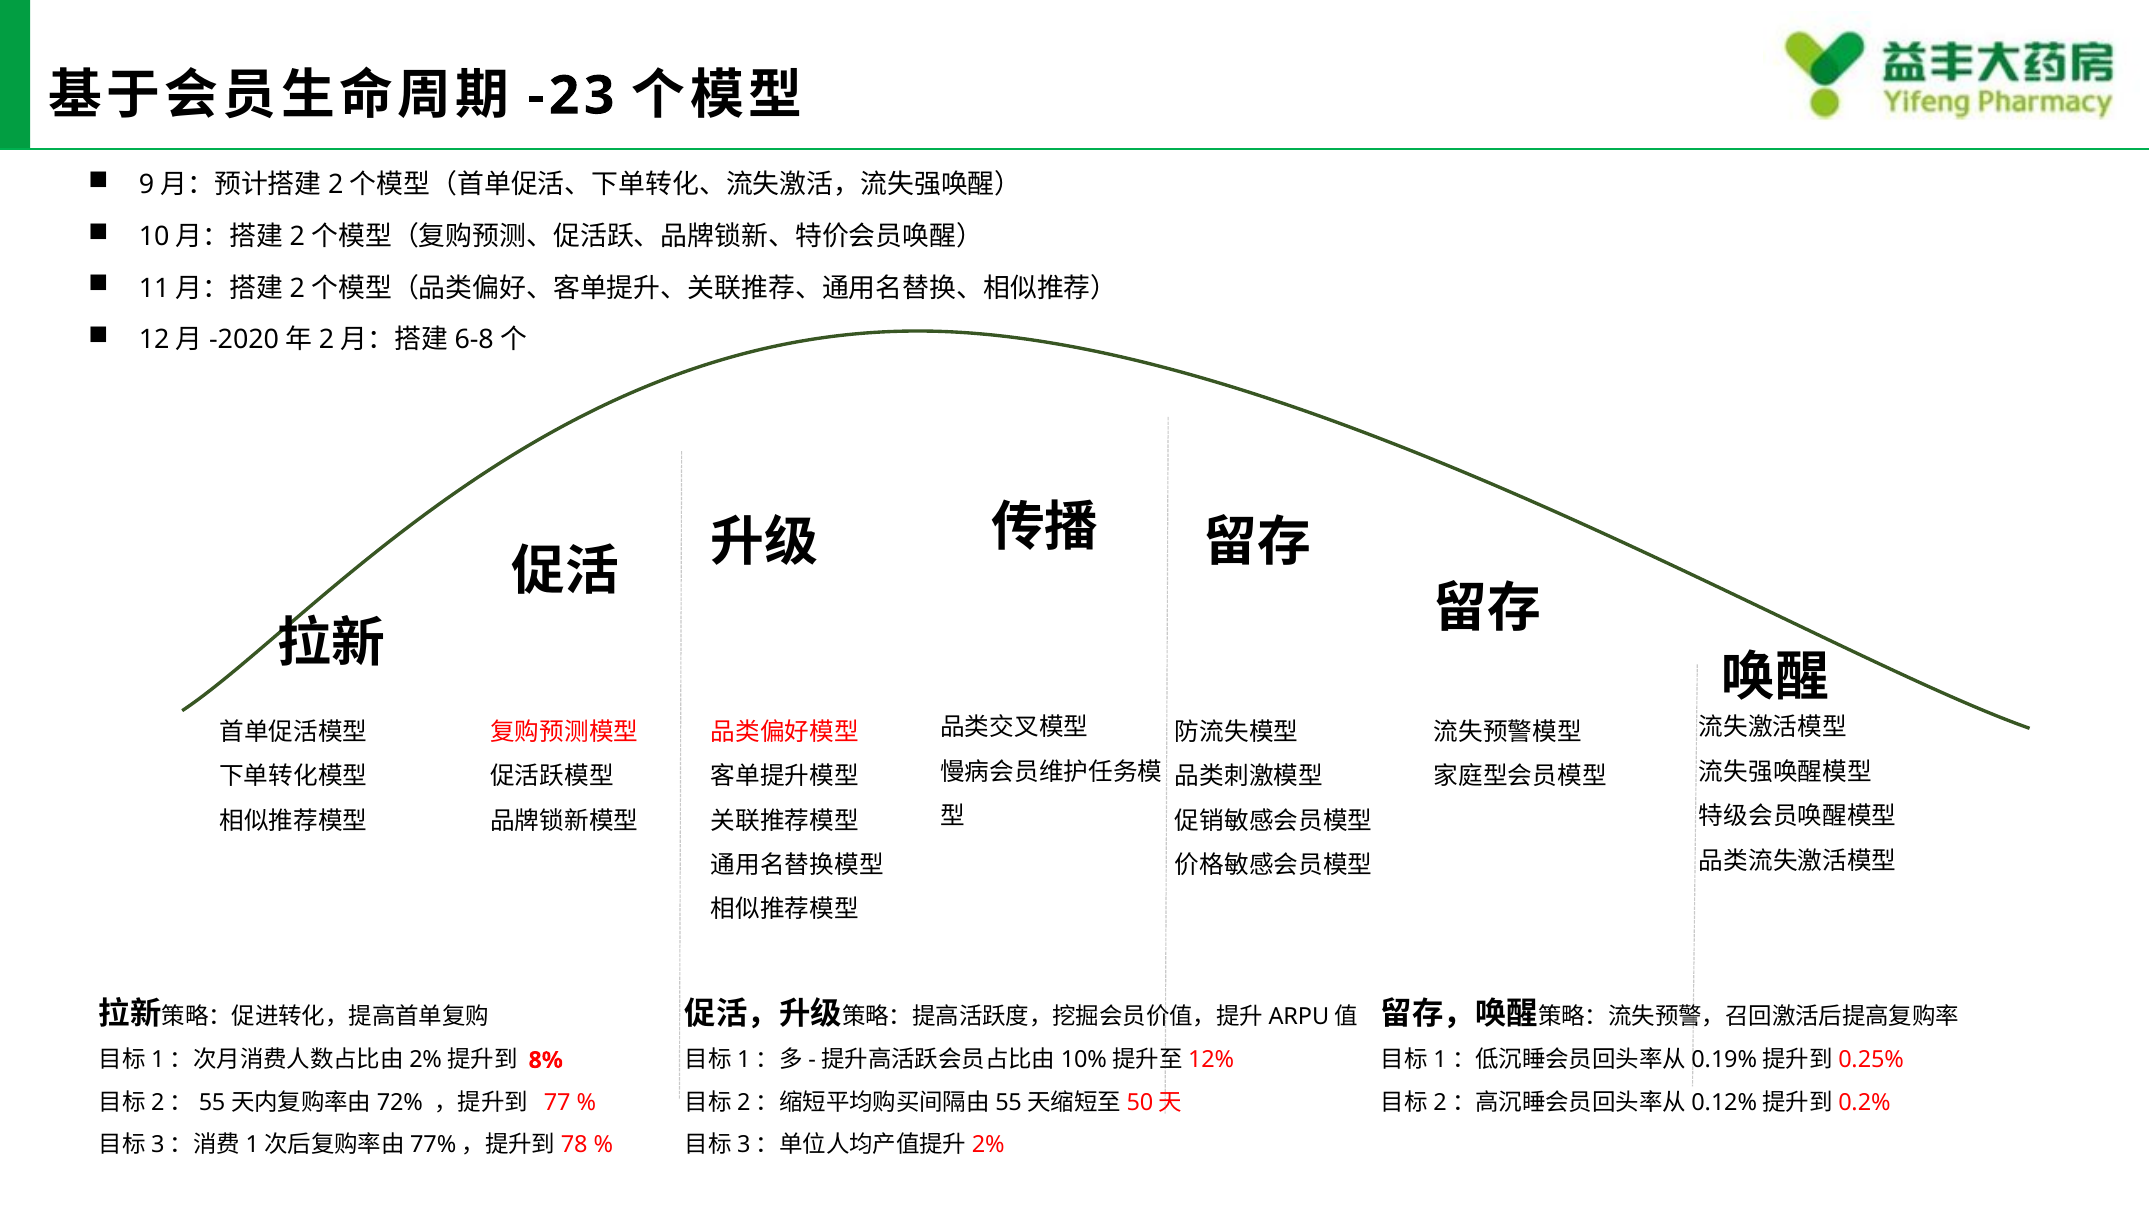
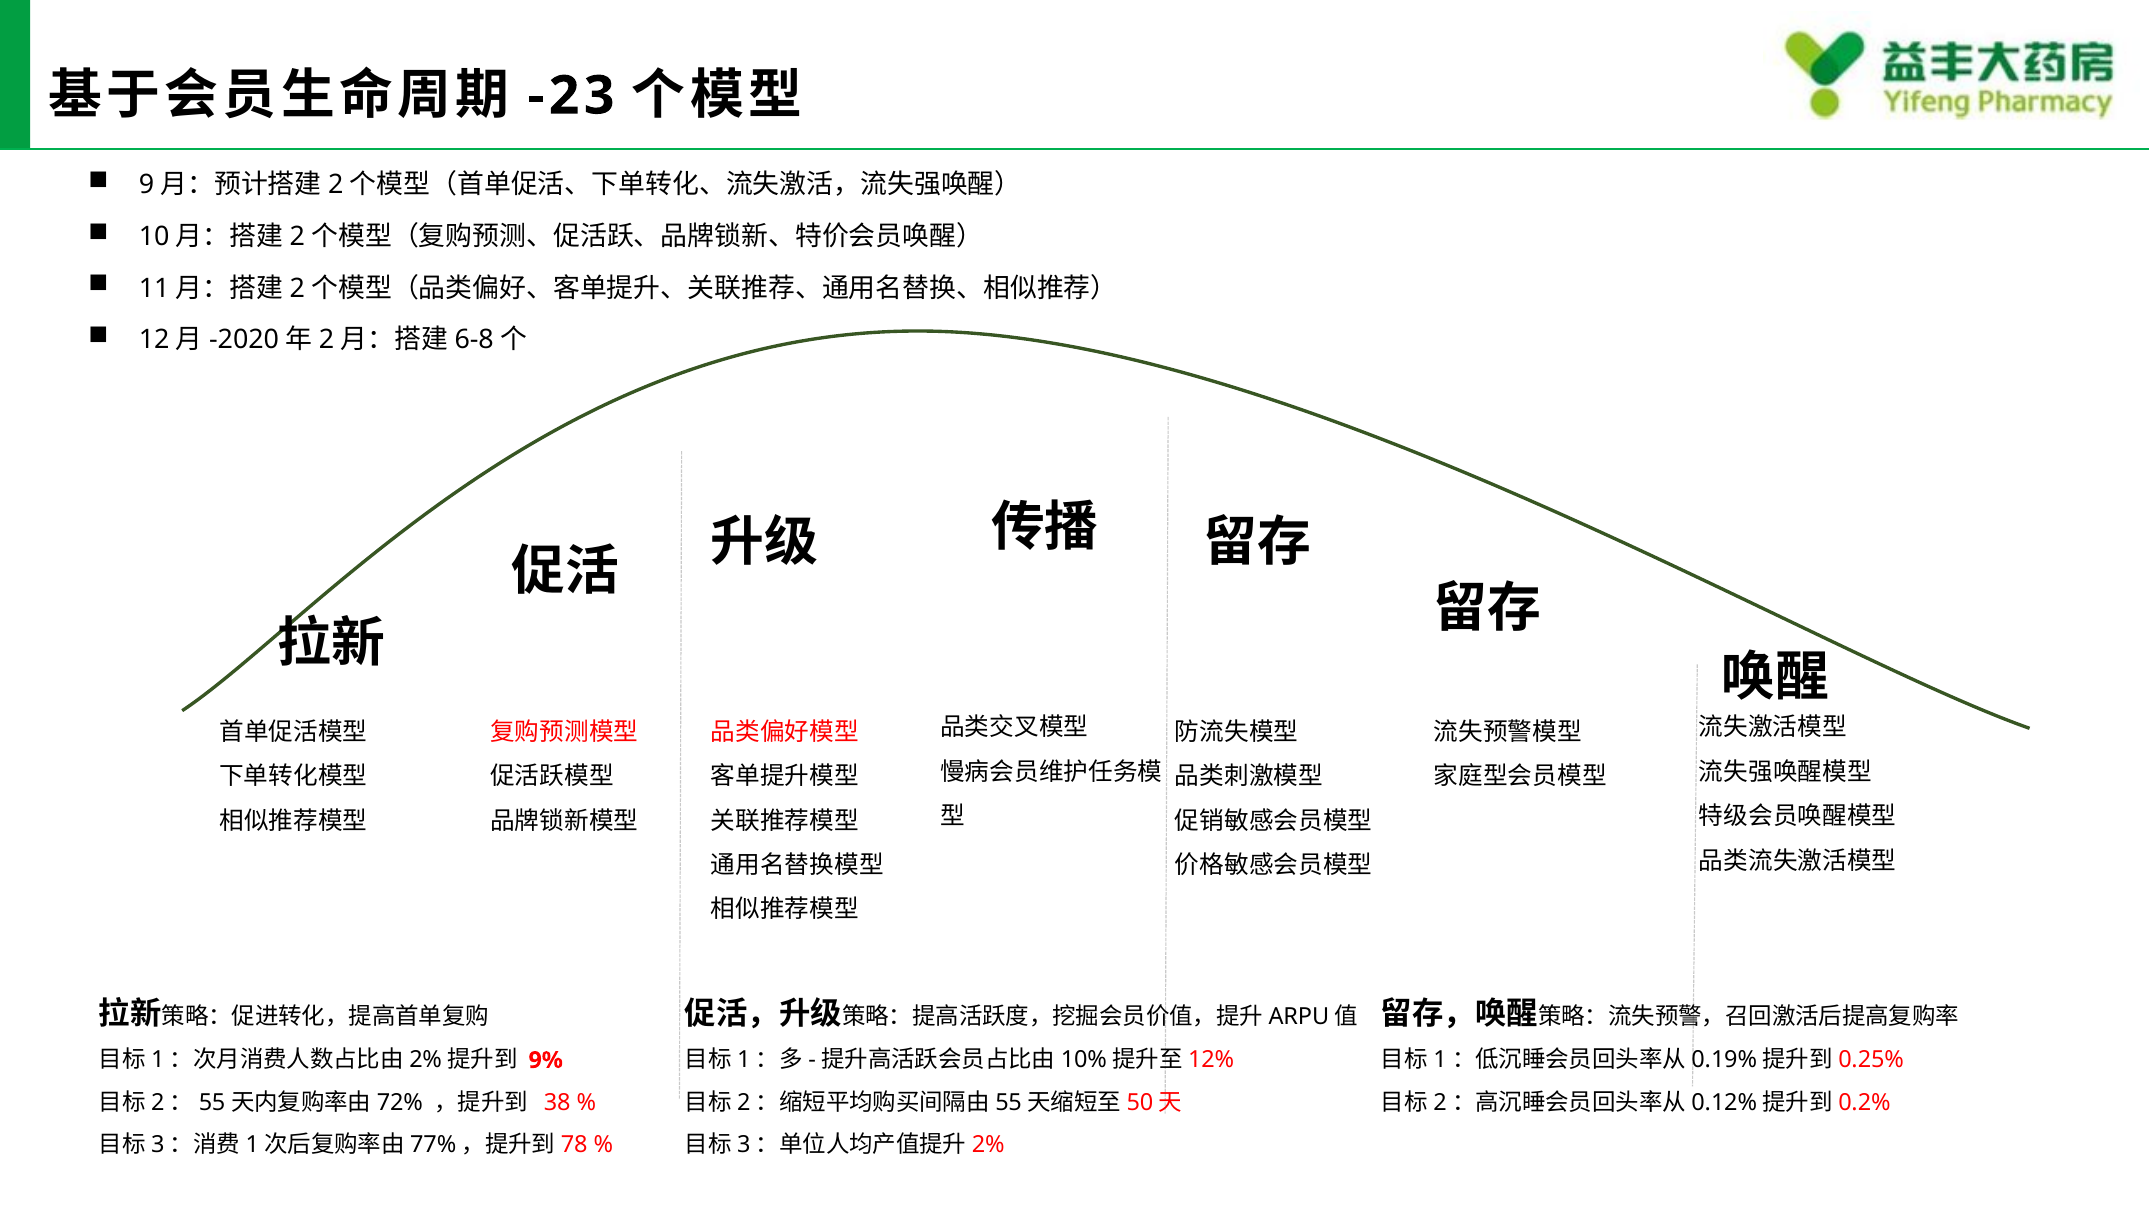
8%: 8% -> 9%
77: 77 -> 38
